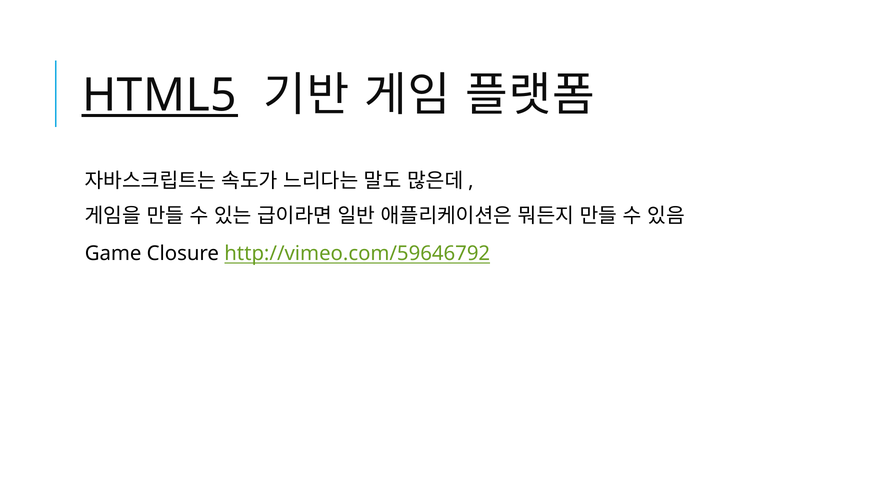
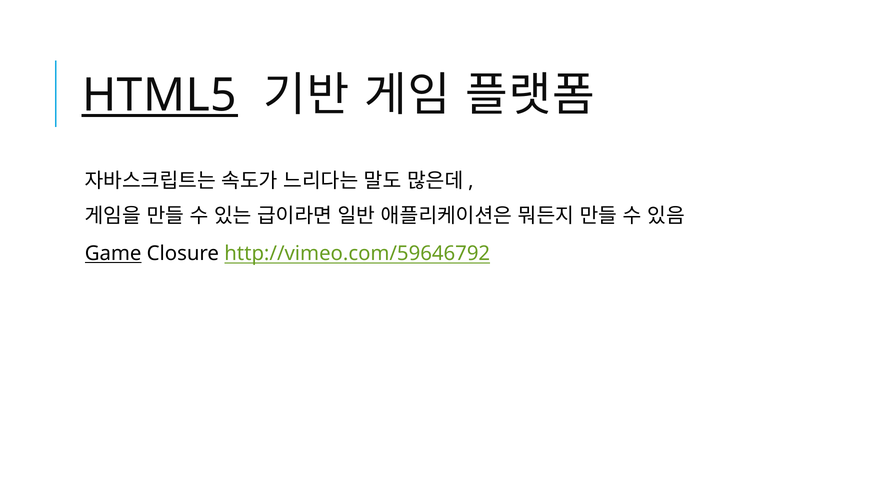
Game underline: none -> present
